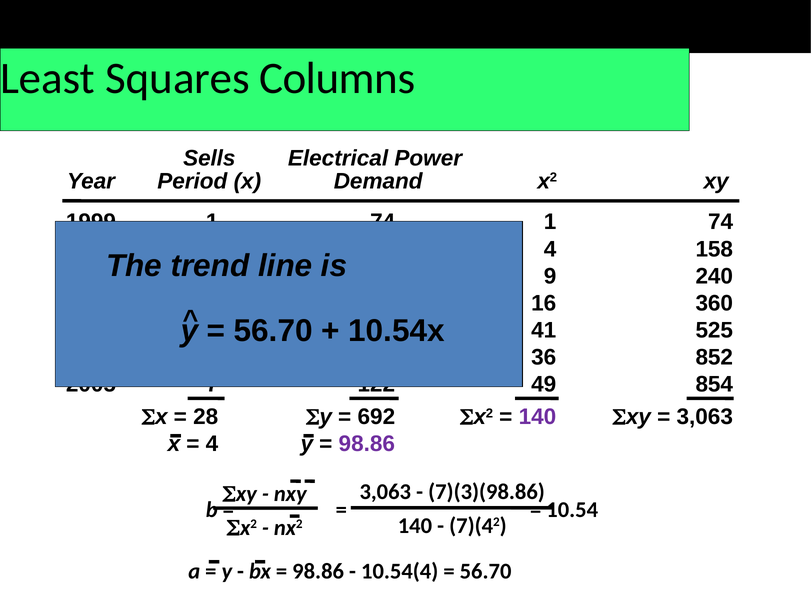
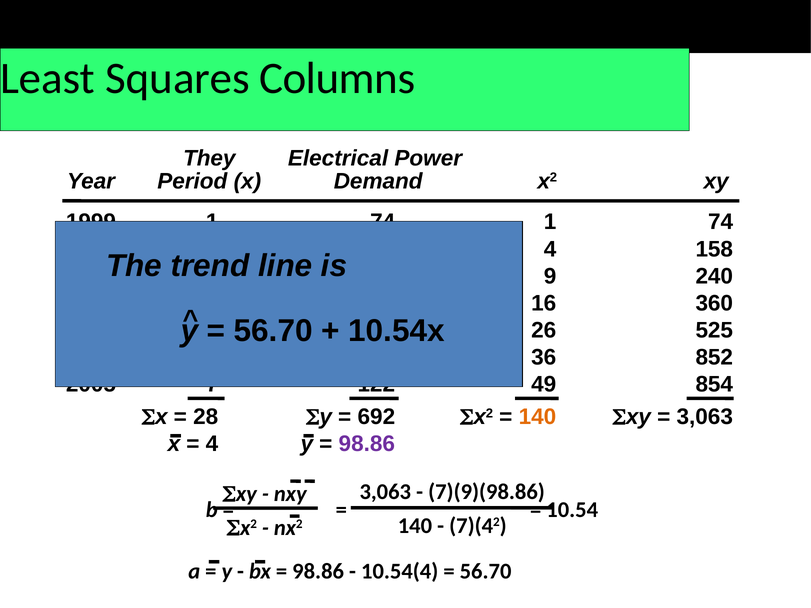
Sells: Sells -> They
41: 41 -> 26
140 at (537, 417) colour: purple -> orange
7)(3)(98.86: 7)(3)(98.86 -> 7)(9)(98.86
